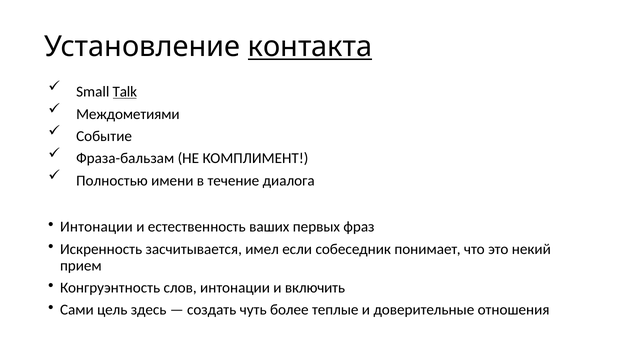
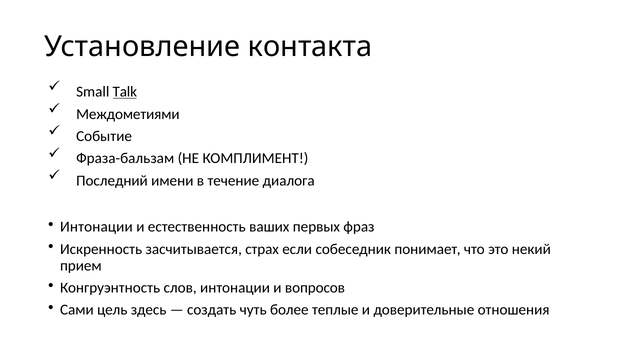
контакта underline: present -> none
Полностью: Полностью -> Последний
имел: имел -> страх
включить: включить -> вопросов
